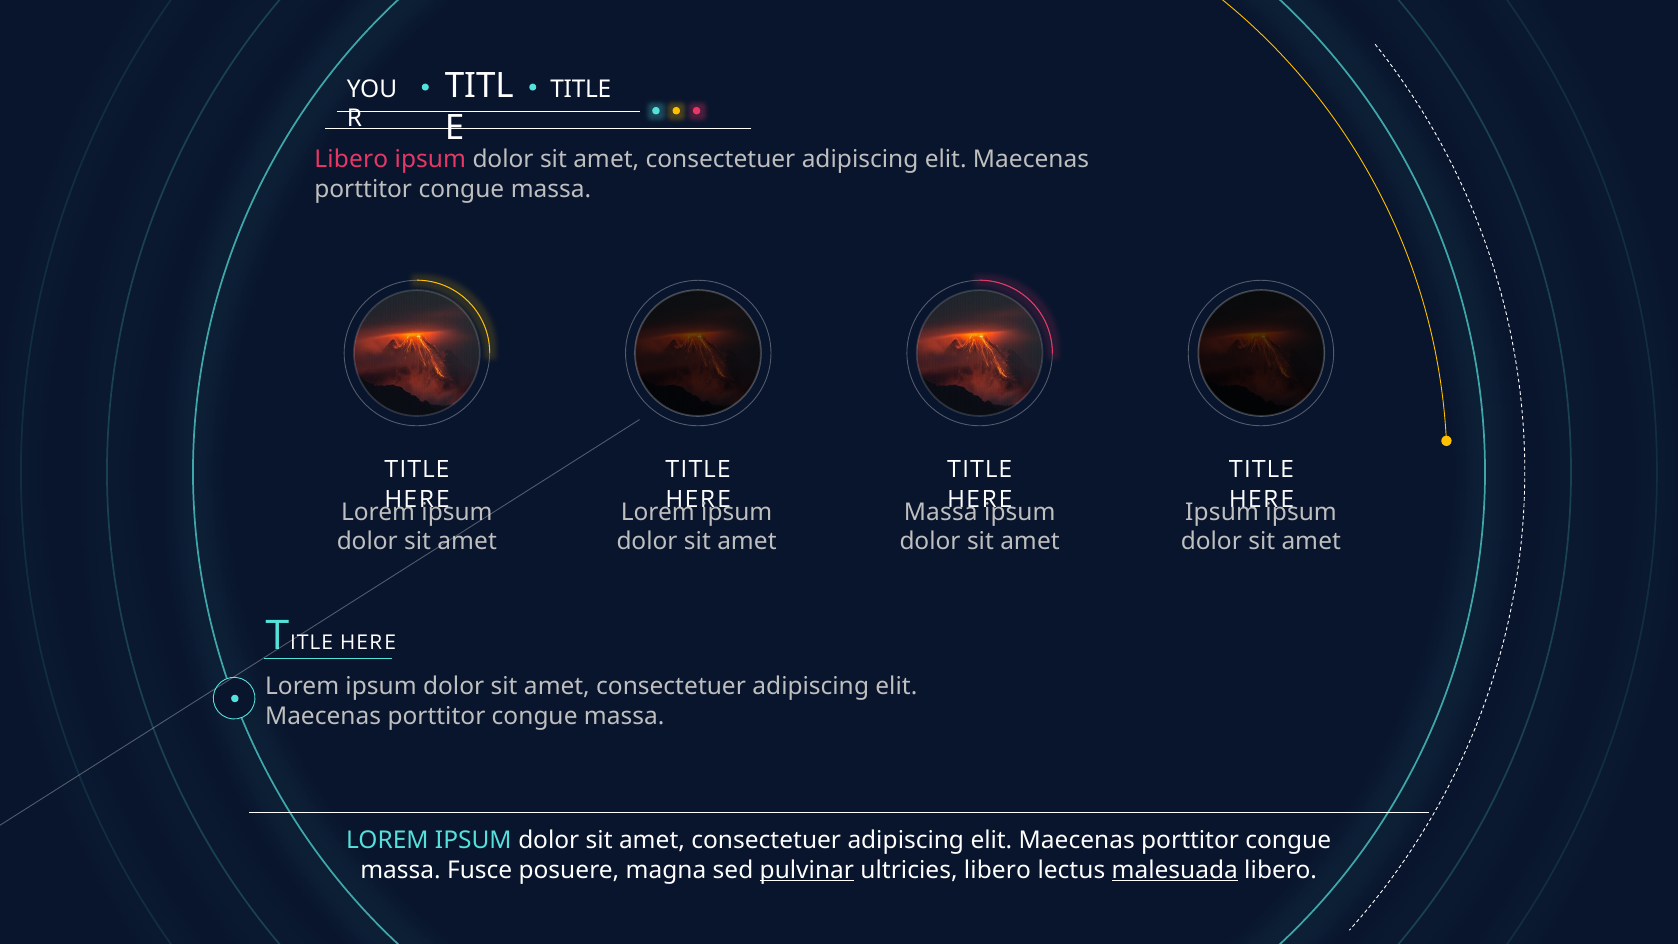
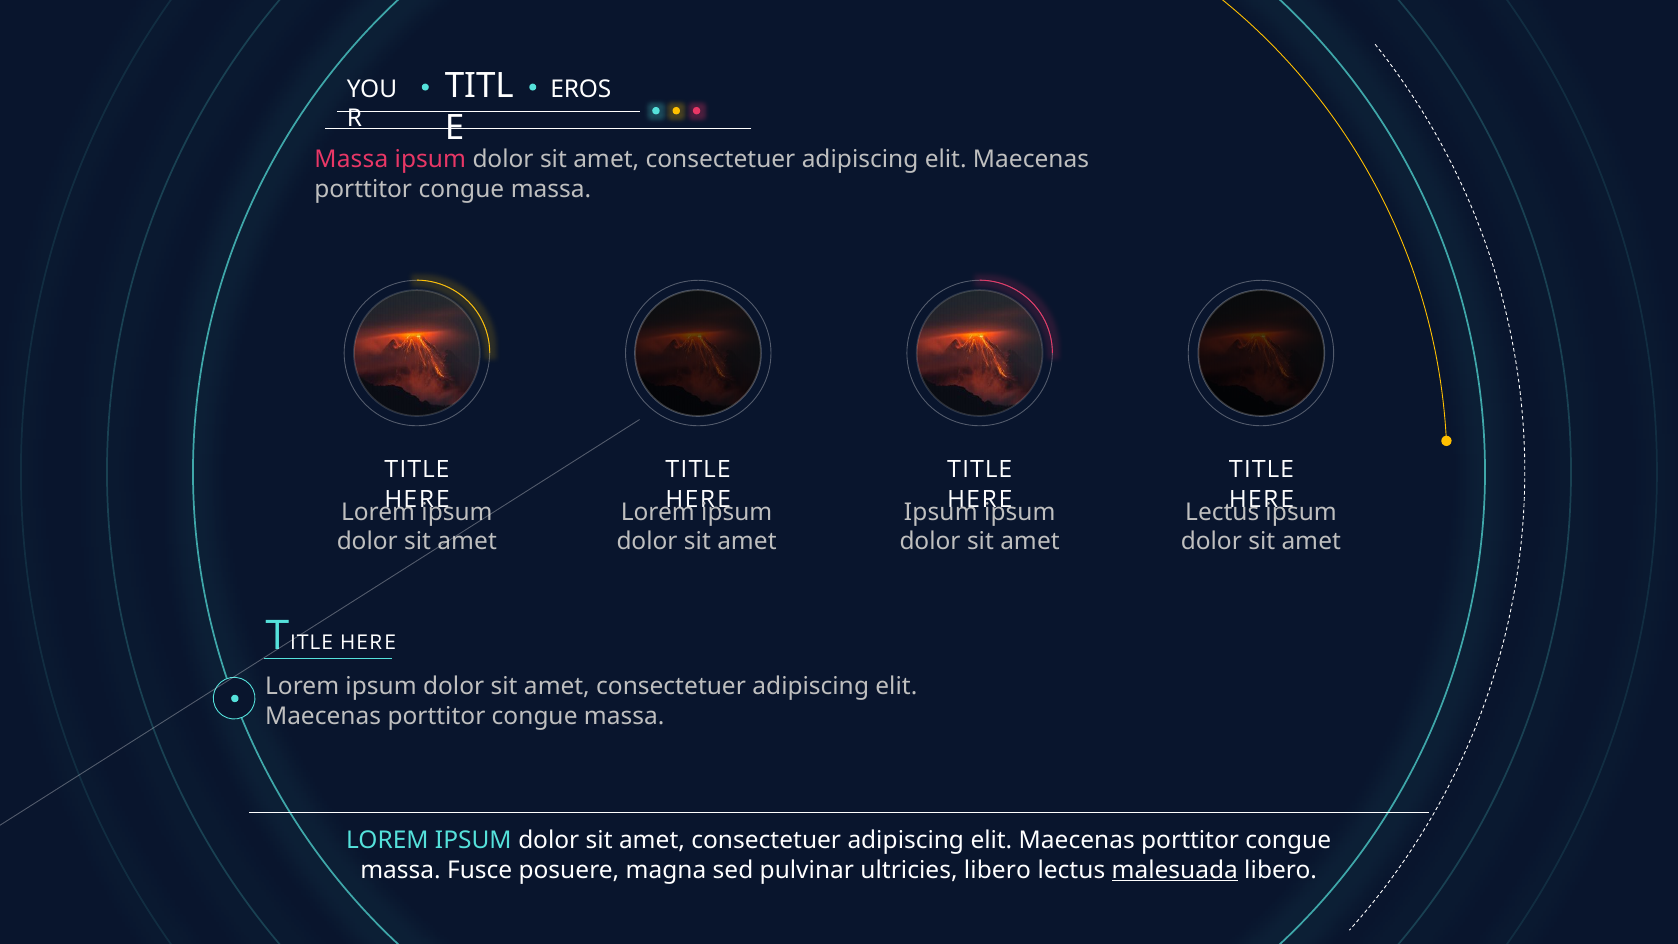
TITLE at (581, 89): TITLE -> EROS
Libero at (351, 160): Libero -> Massa
Massa at (941, 512): Massa -> Ipsum
Ipsum at (1222, 512): Ipsum -> Lectus
pulvinar underline: present -> none
